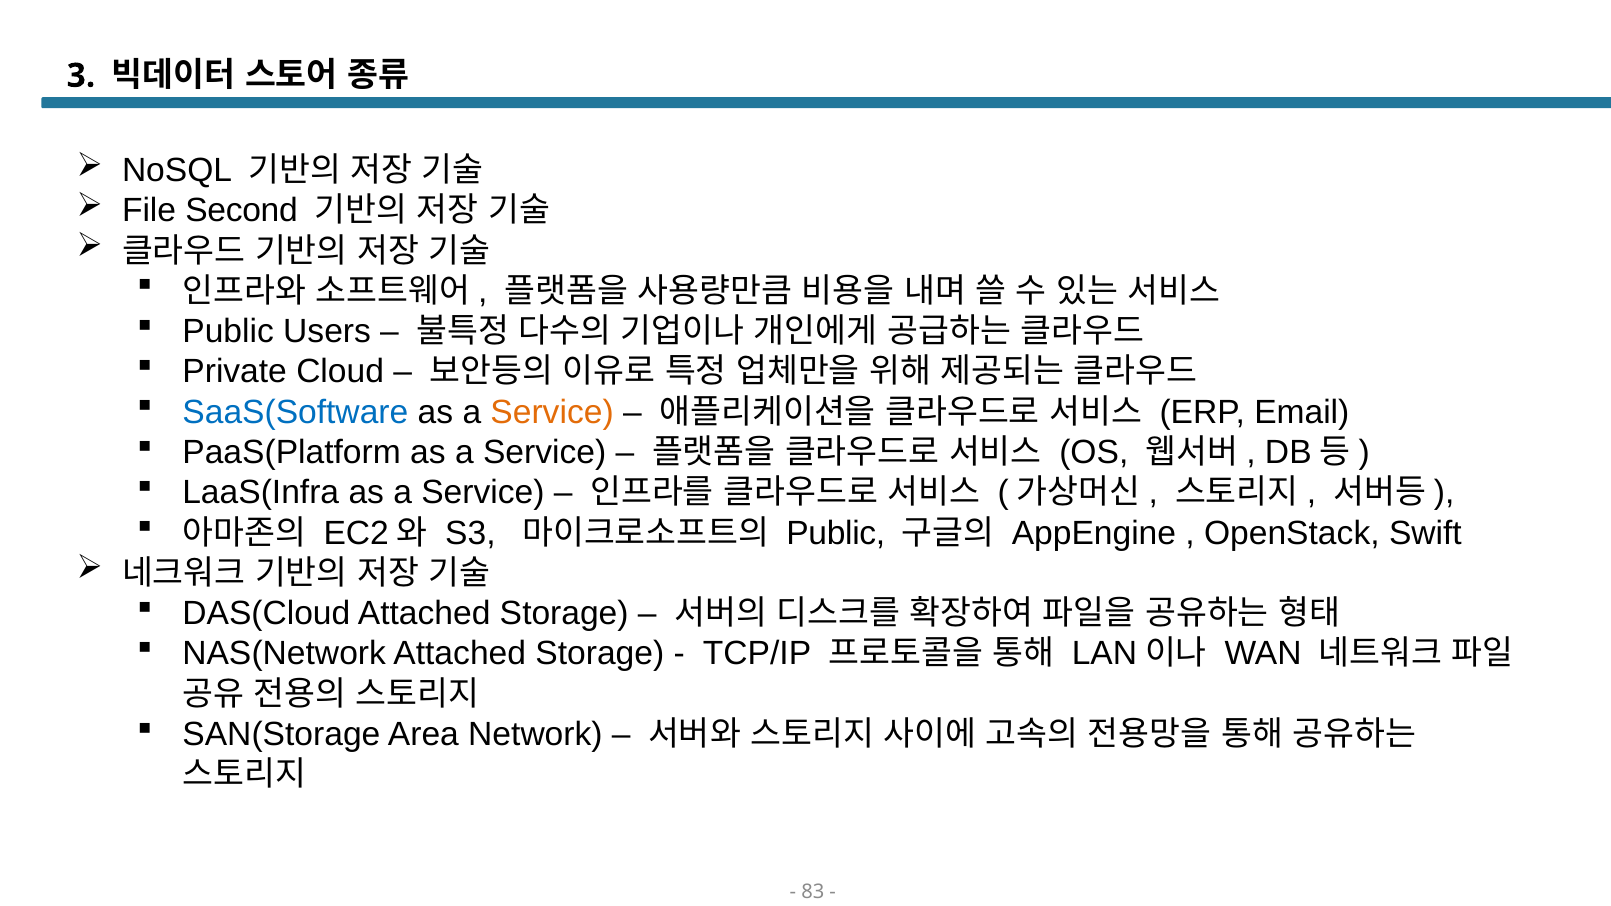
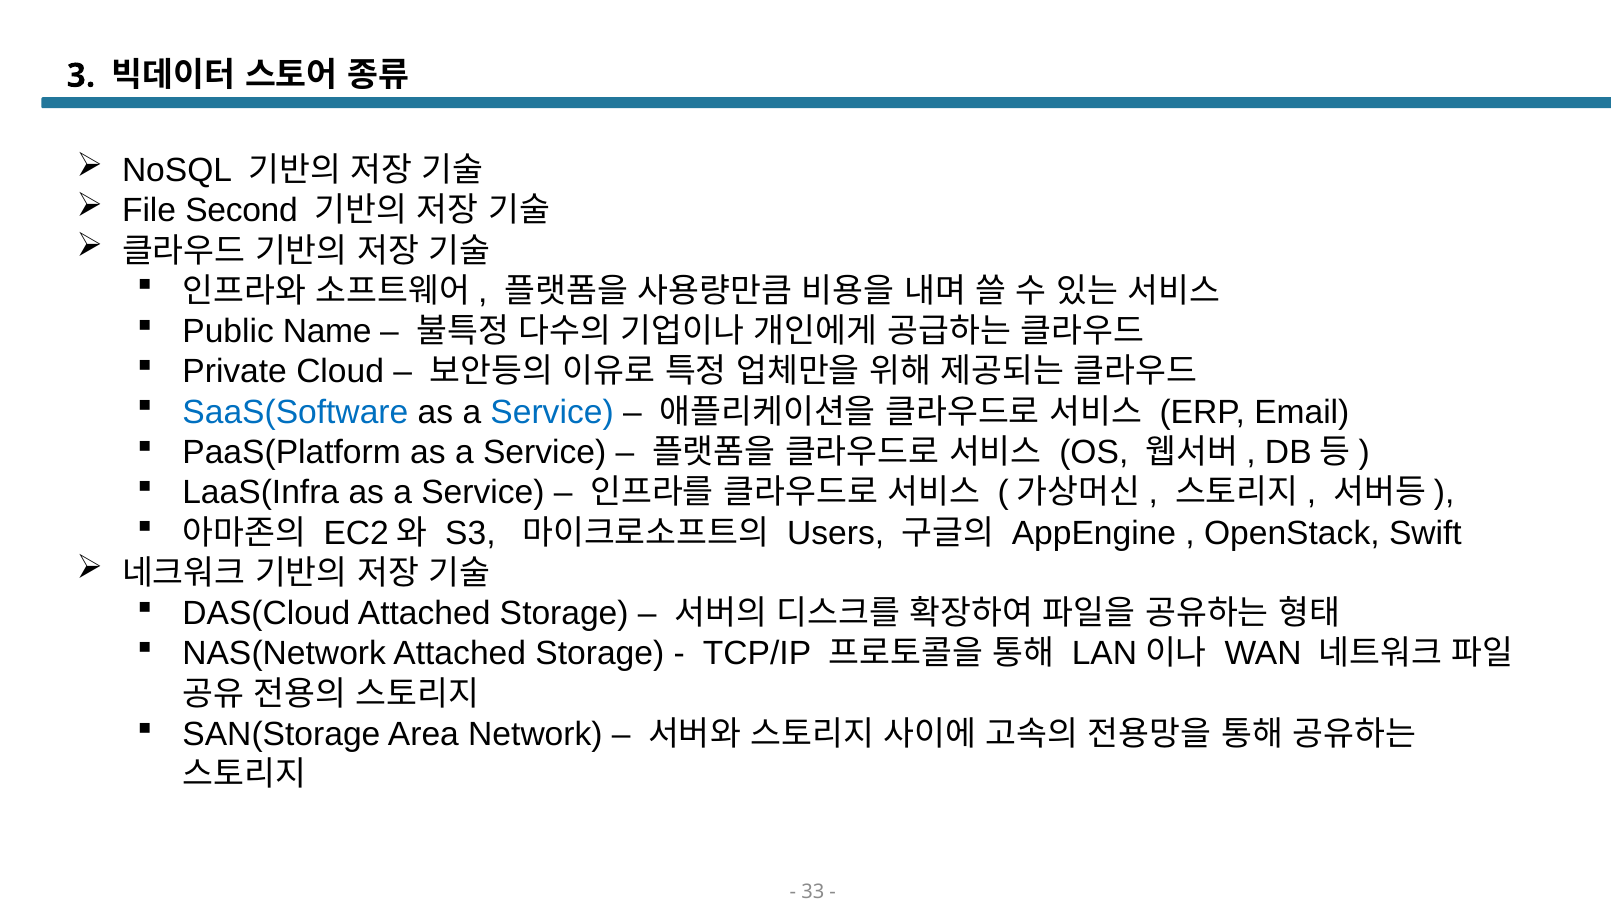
Users: Users -> Name
Service at (552, 412) colour: orange -> blue
Public at (836, 533): Public -> Users
83: 83 -> 33
